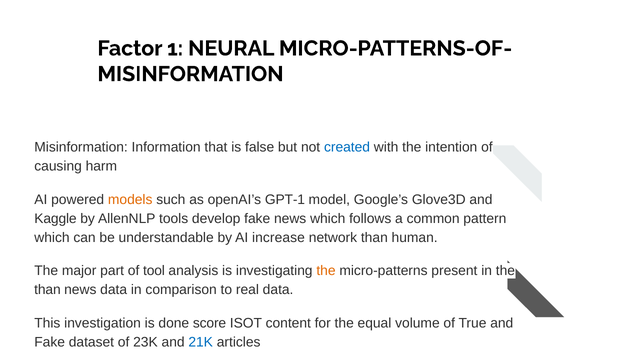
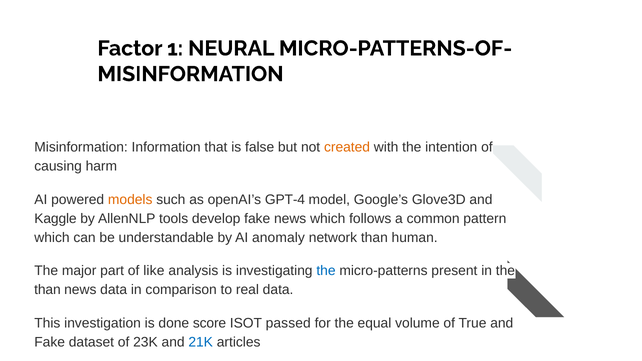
created colour: blue -> orange
GPT-1: GPT-1 -> GPT-4
increase: increase -> anomaly
tool: tool -> like
the at (326, 271) colour: orange -> blue
content: content -> passed
